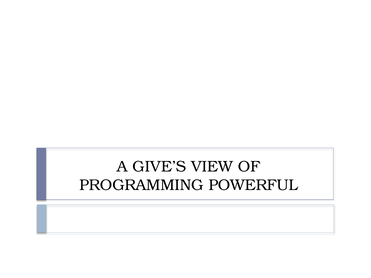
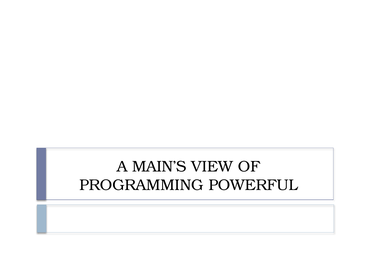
GIVE’S: GIVE’S -> MAIN’S
